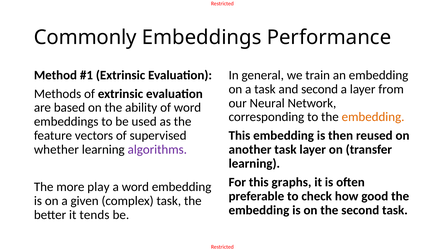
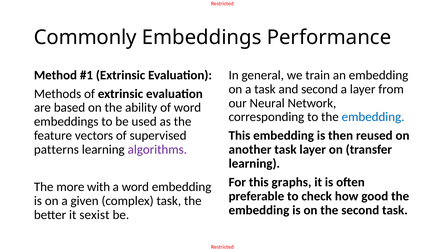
embedding at (373, 117) colour: orange -> blue
whether: whether -> patterns
play: play -> with
tends: tends -> sexist
